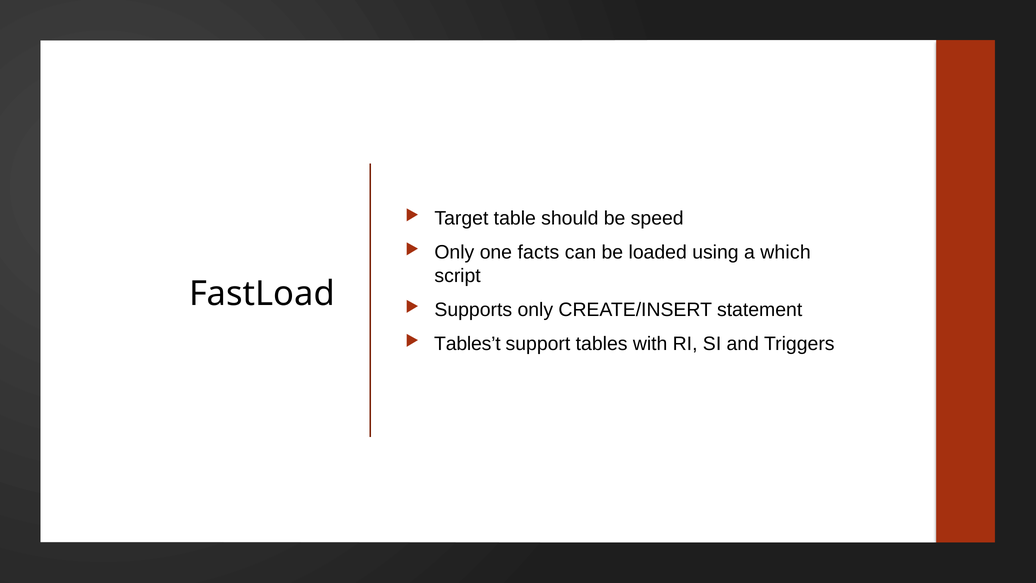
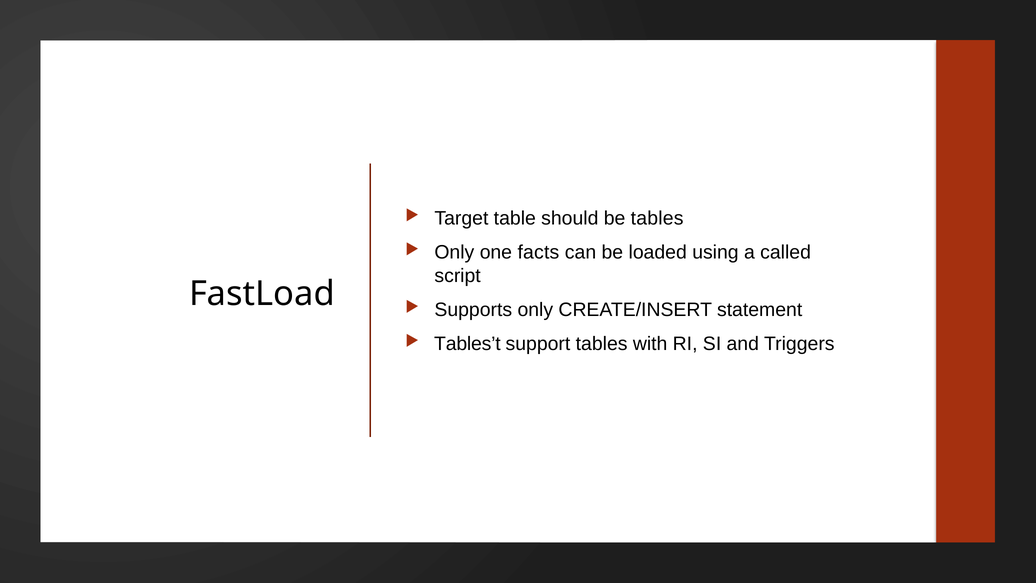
be speed: speed -> tables
which: which -> called
